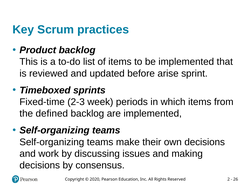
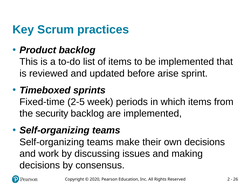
2-3: 2-3 -> 2-5
defined: defined -> security
